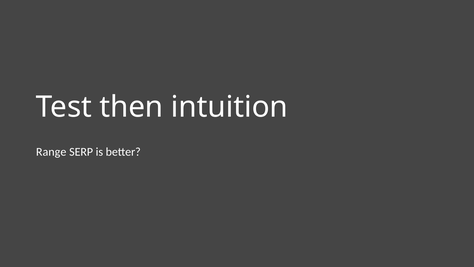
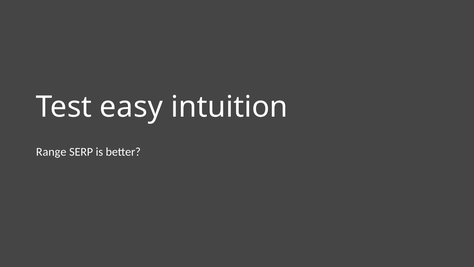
then: then -> easy
